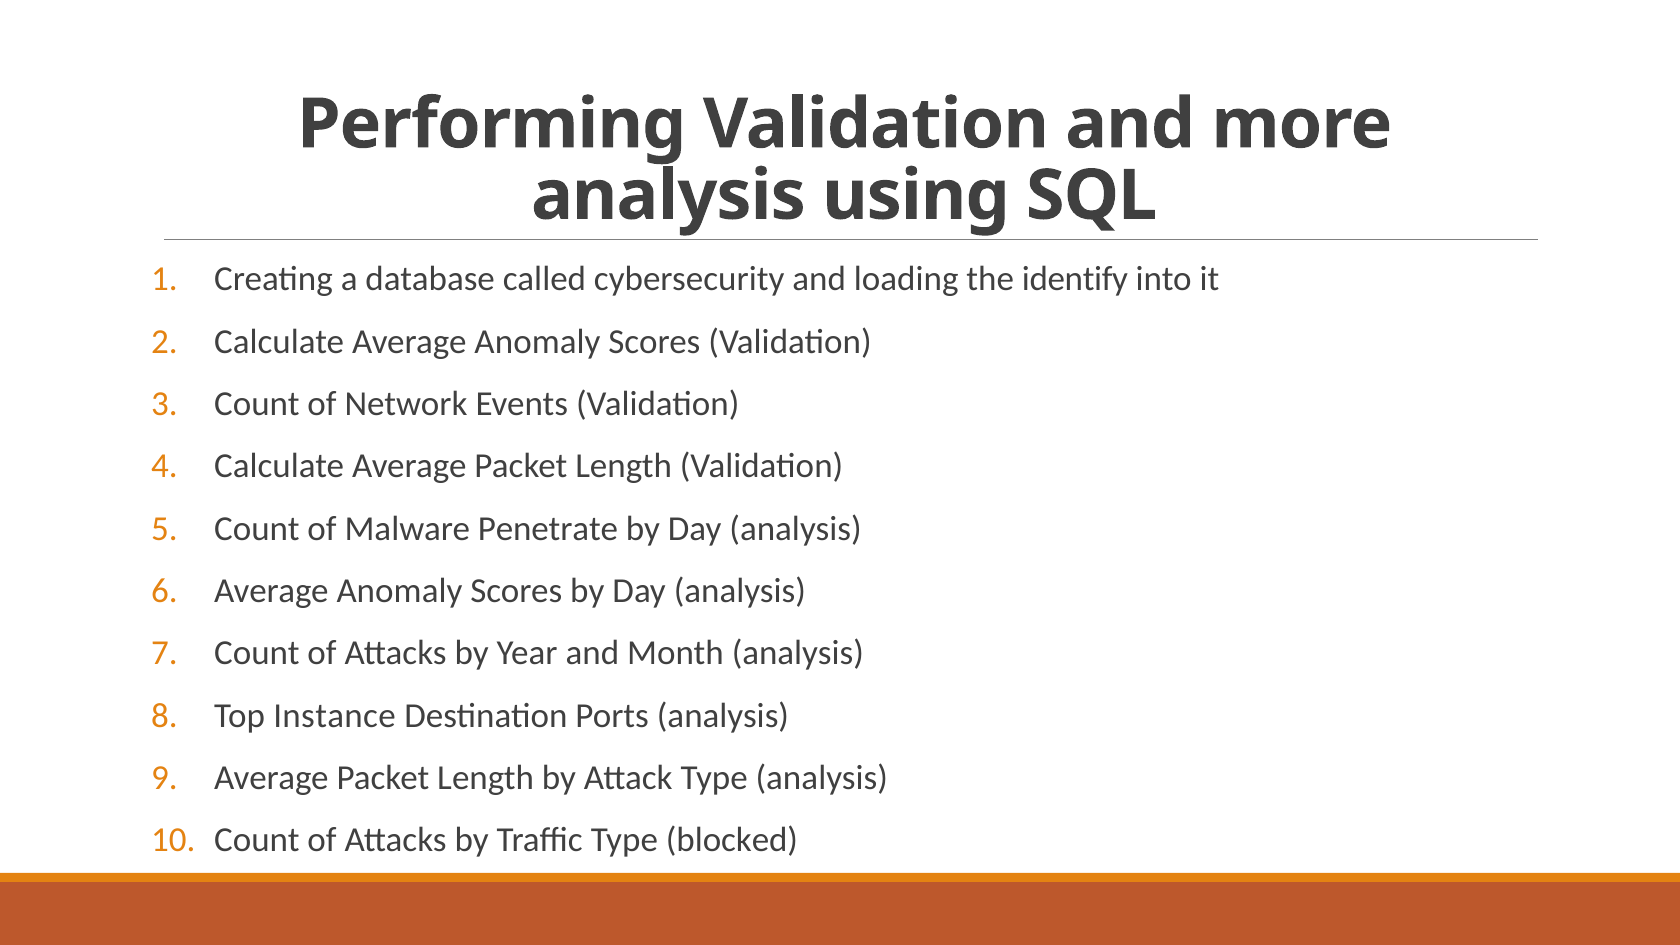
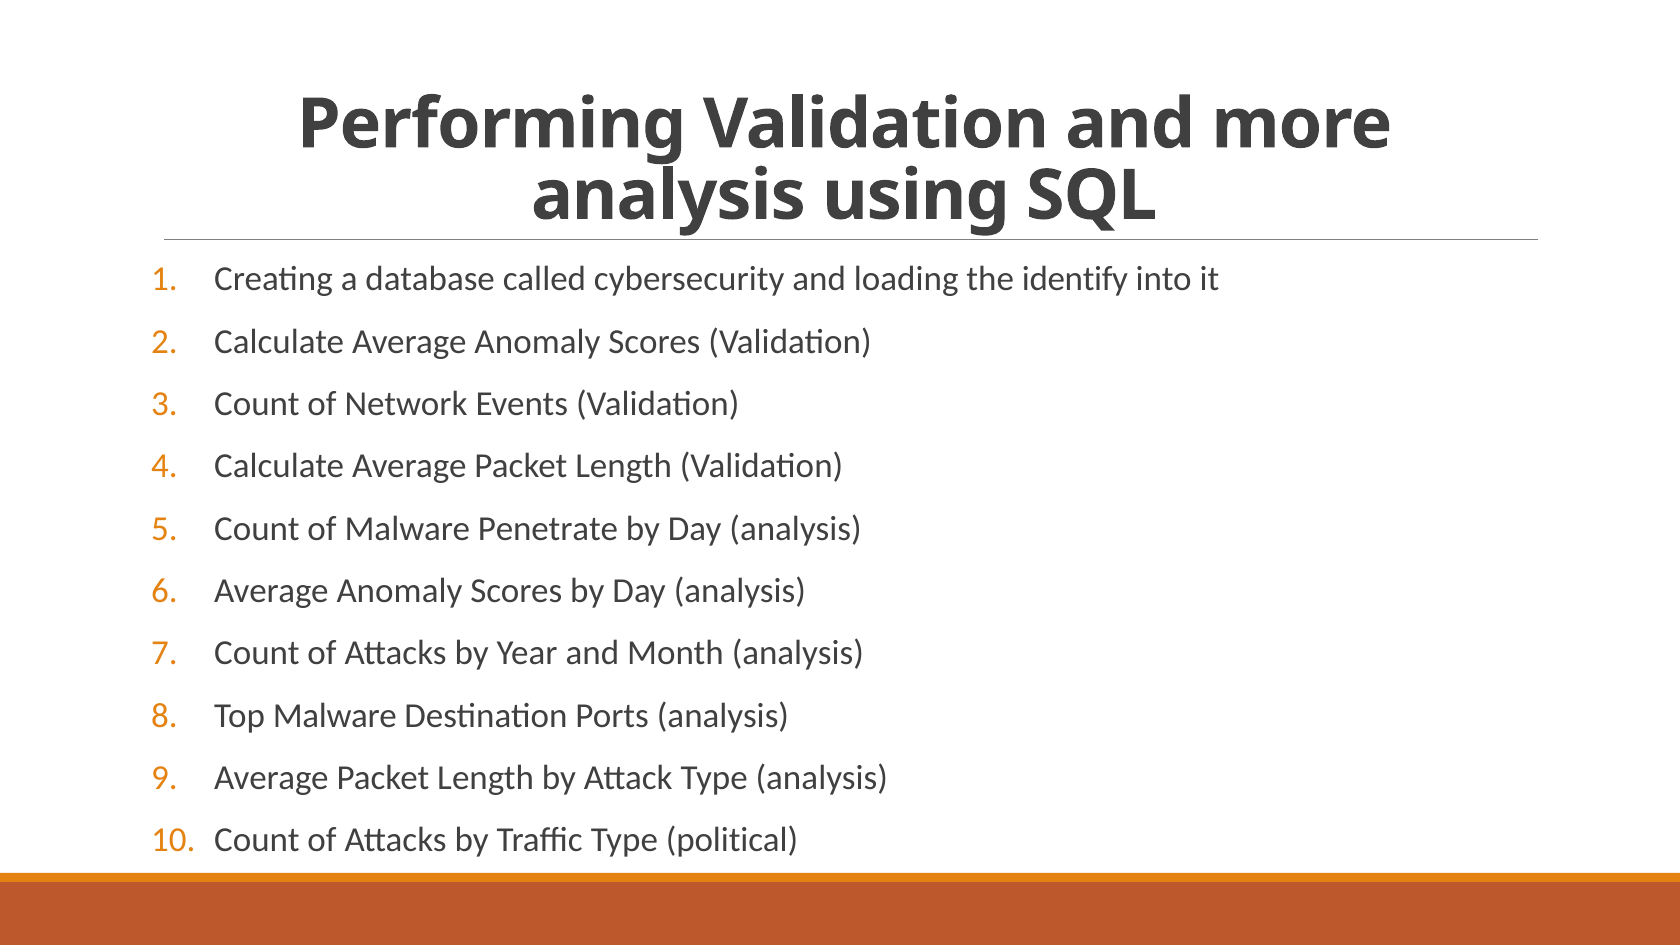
Top Instance: Instance -> Malware
blocked: blocked -> political
